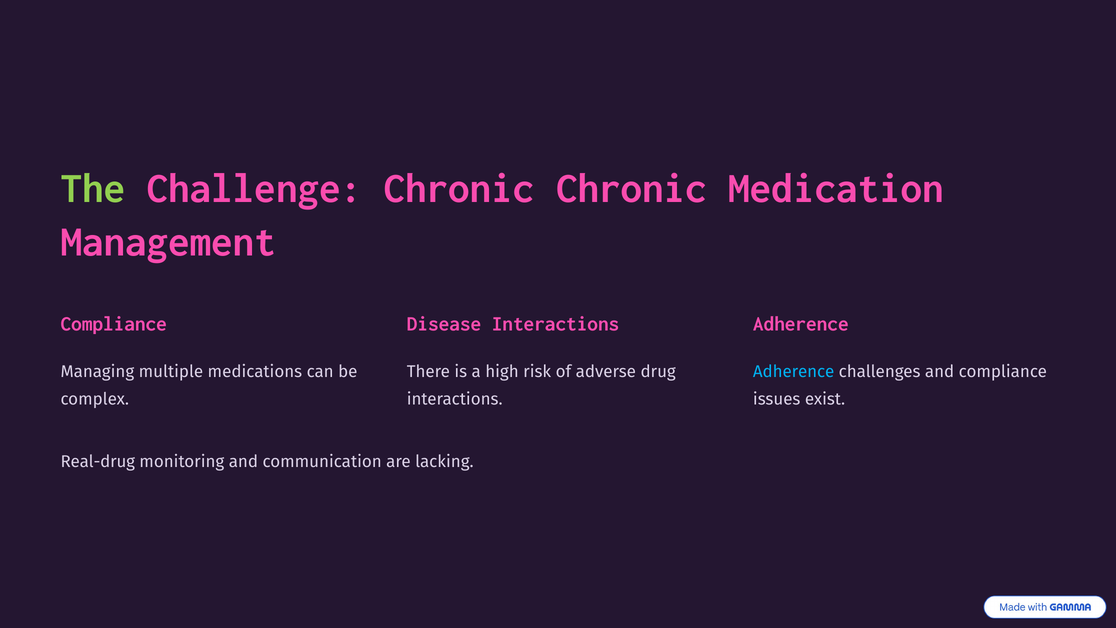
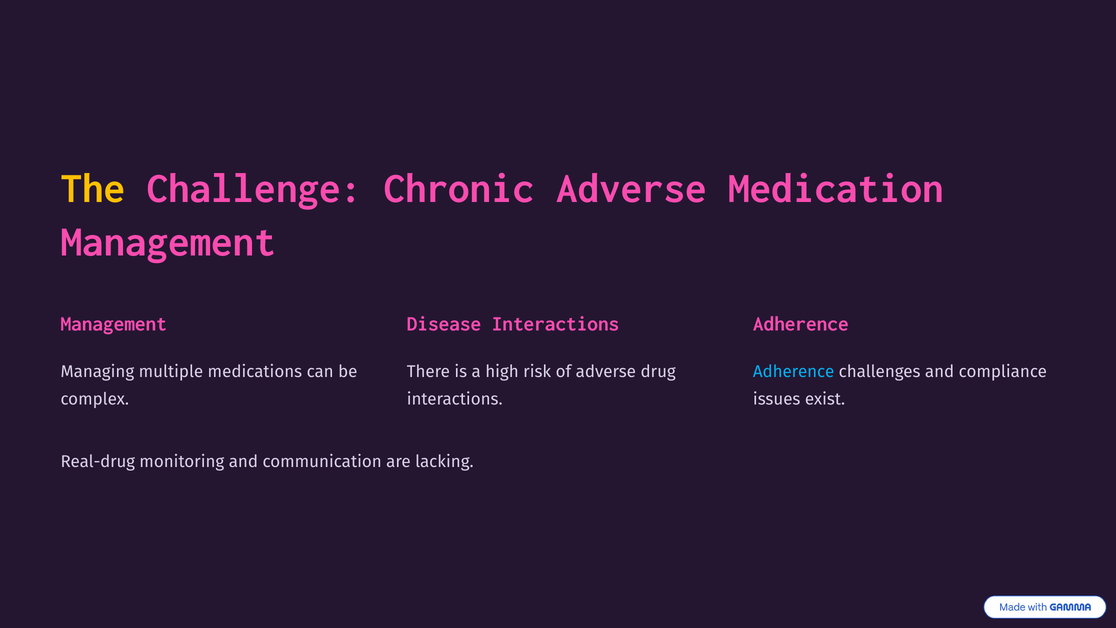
The colour: light green -> yellow
Chronic Chronic: Chronic -> Adverse
Compliance at (114, 324): Compliance -> Management
